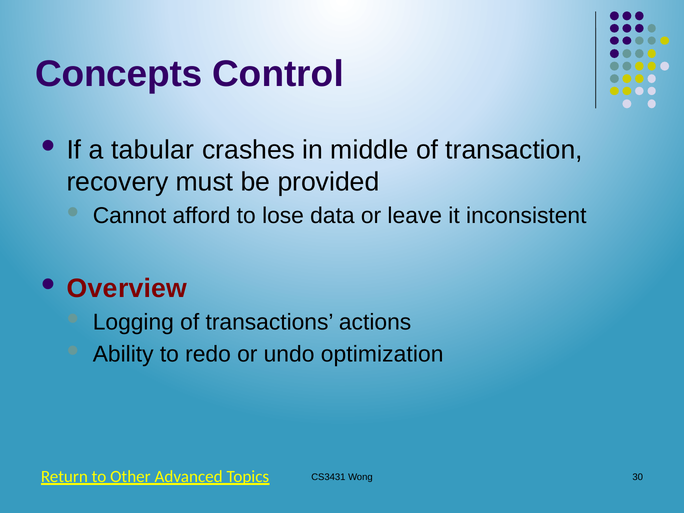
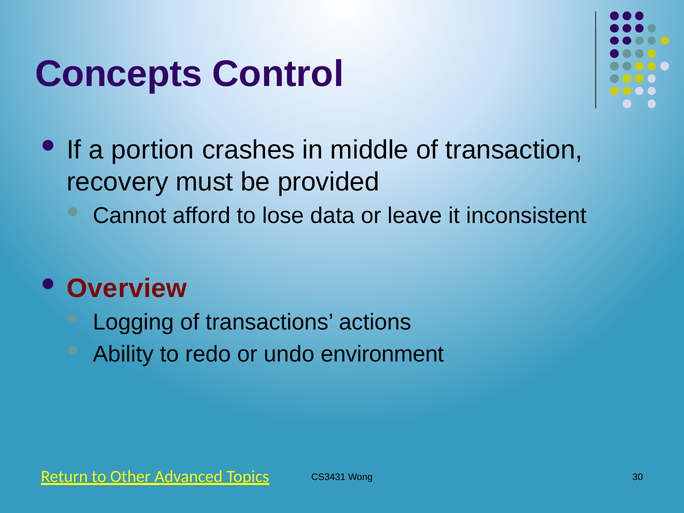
tabular: tabular -> portion
optimization: optimization -> environment
